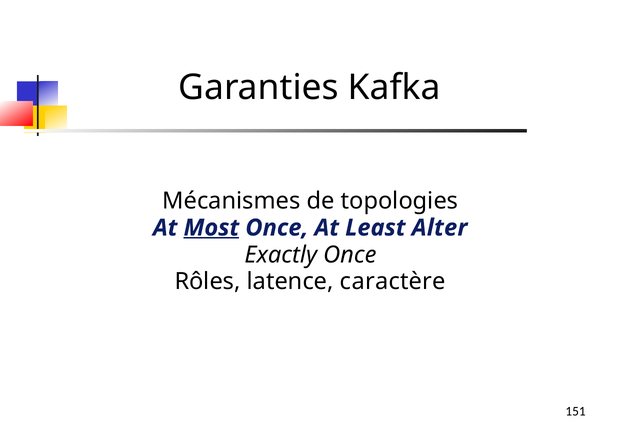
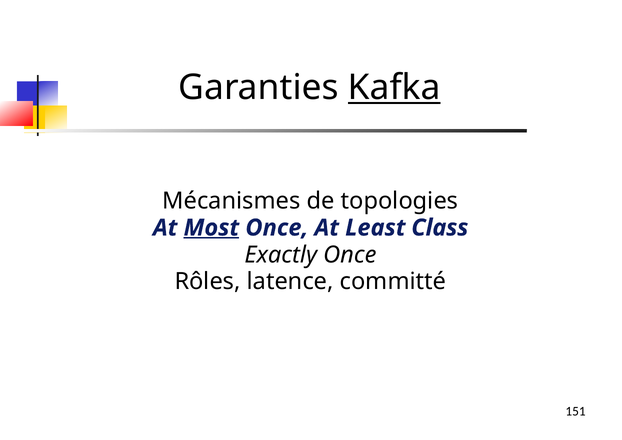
Kafka underline: none -> present
Alter: Alter -> Class
caractère: caractère -> committé
